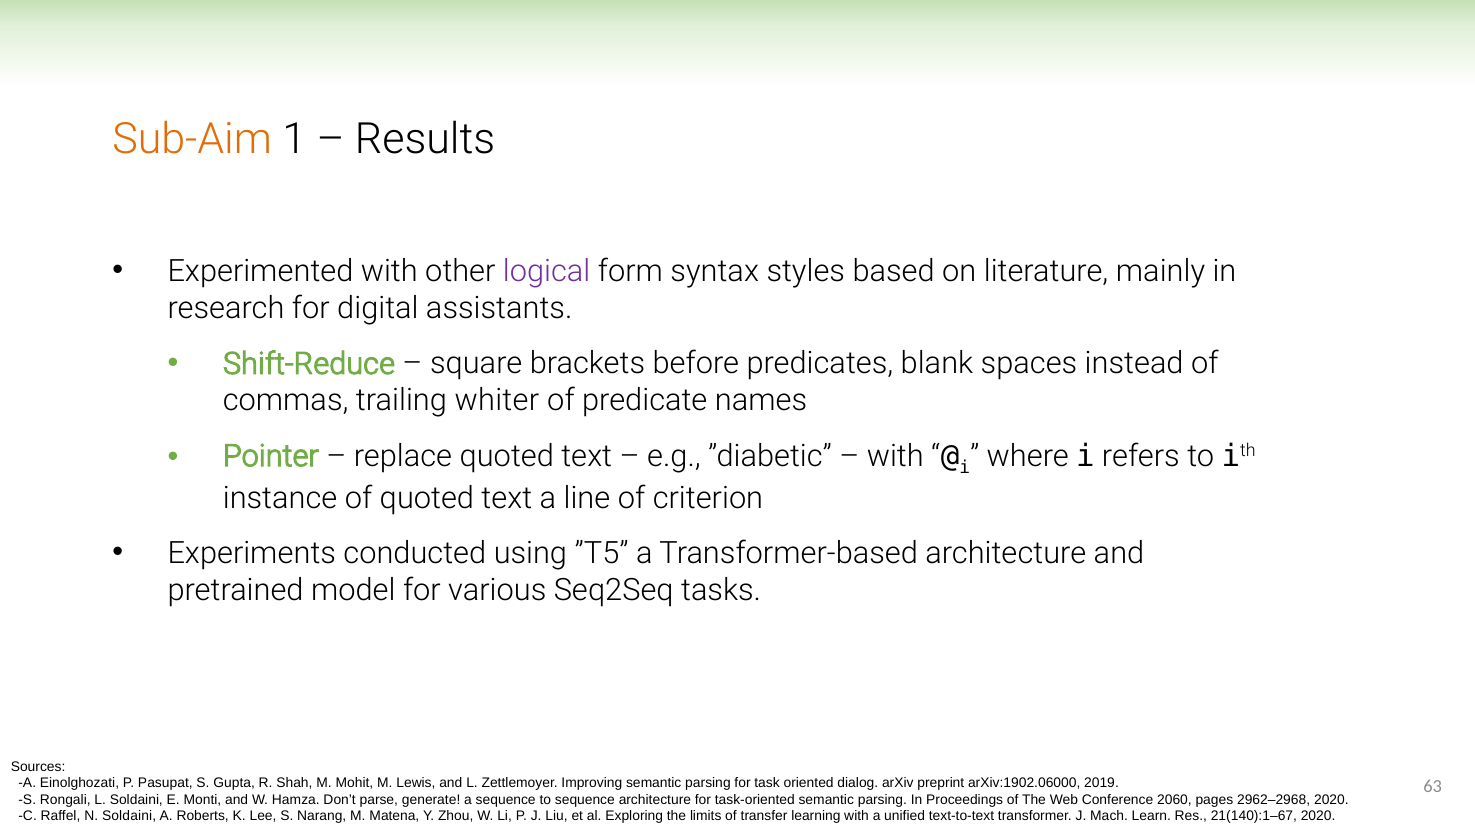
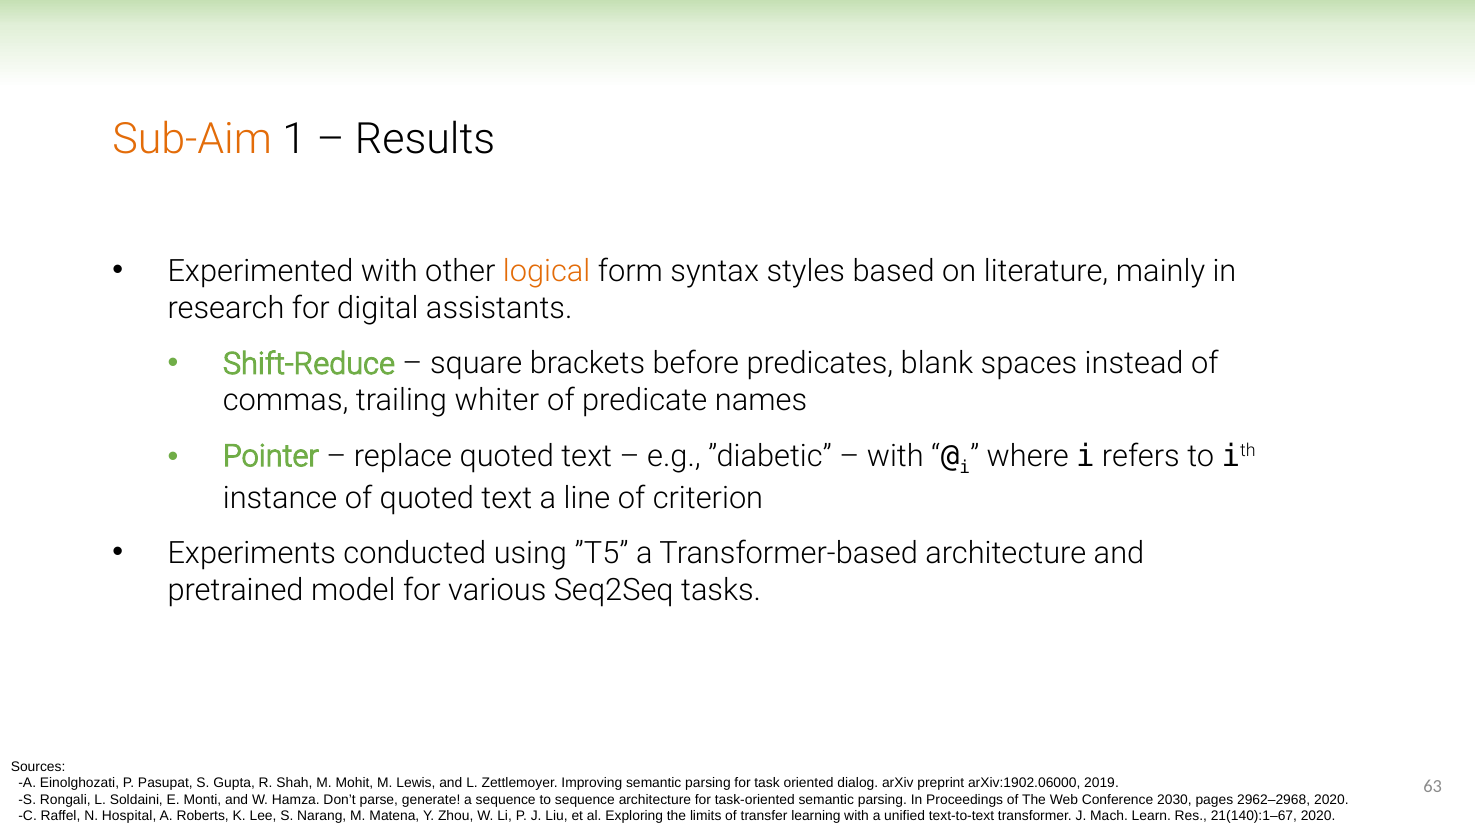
logical colour: purple -> orange
2060: 2060 -> 2030
N Soldaini: Soldaini -> Hospital
